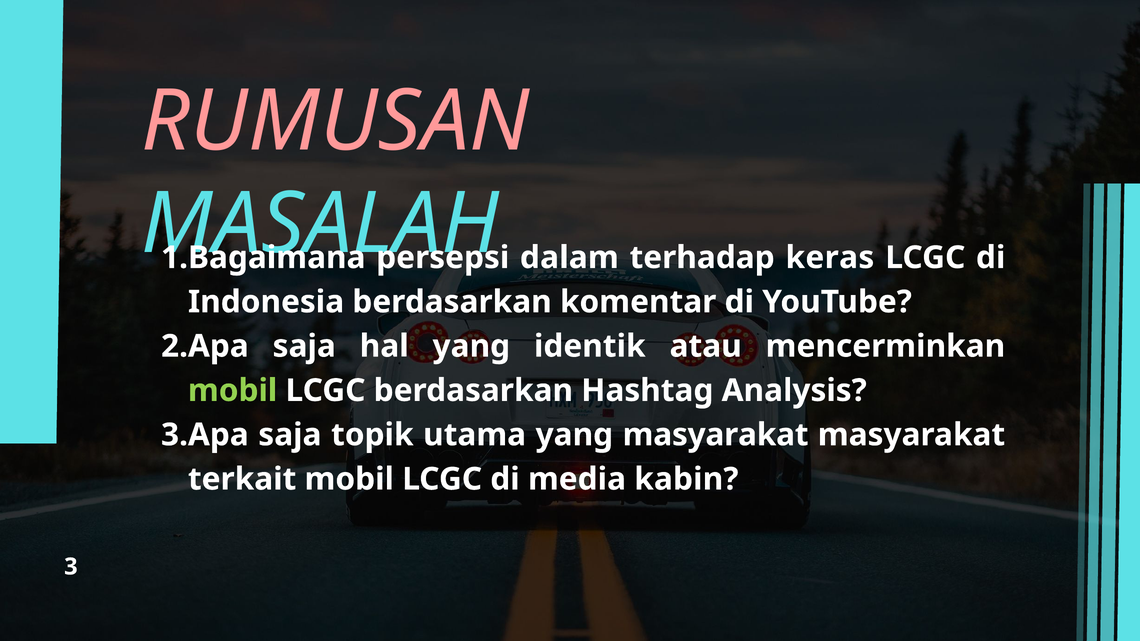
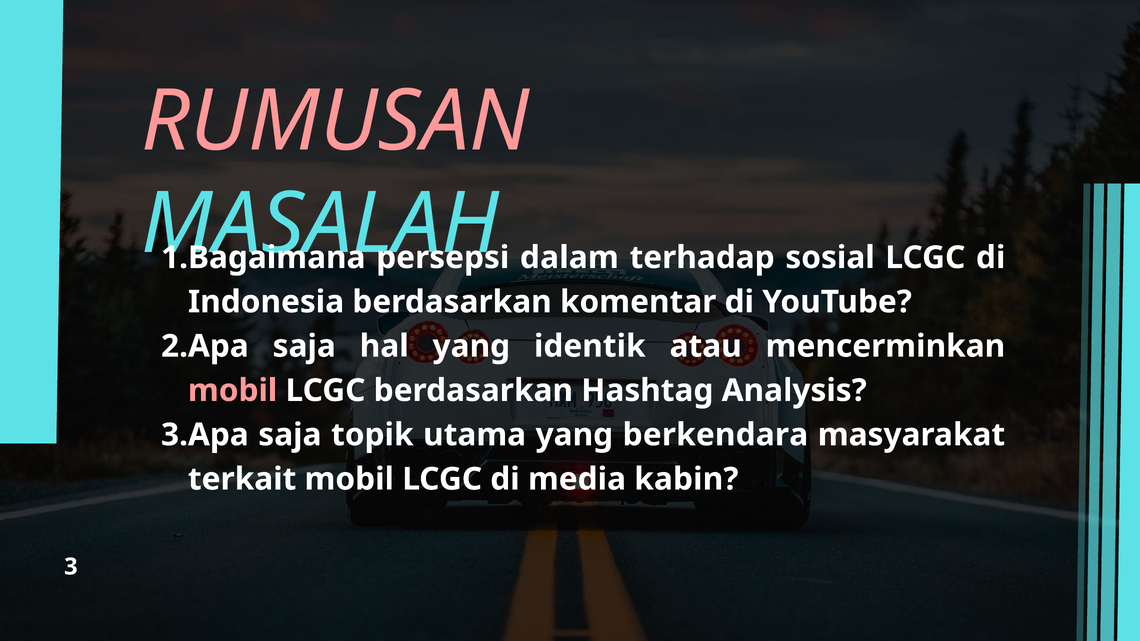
keras: keras -> sosial
mobil at (233, 391) colour: light green -> pink
yang masyarakat: masyarakat -> berkendara
